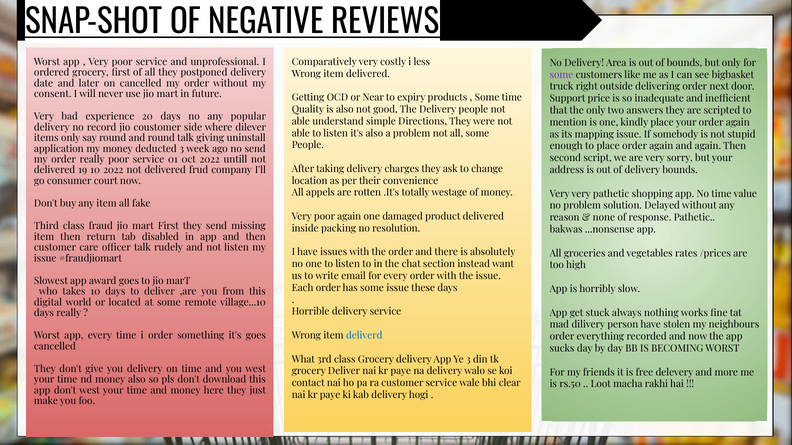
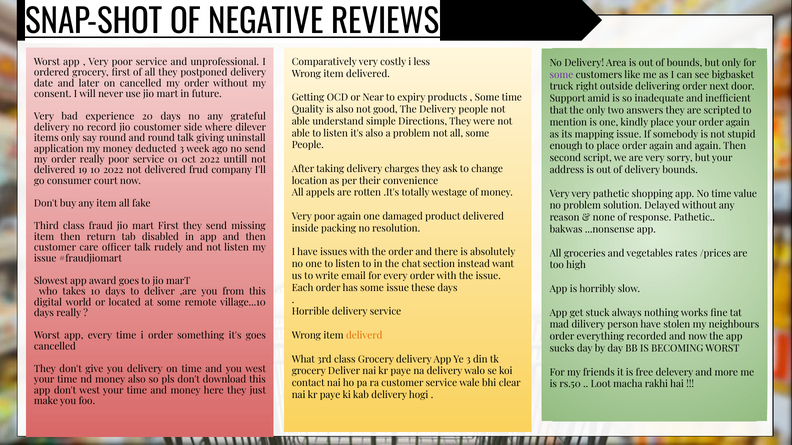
price: price -> amid
popular: popular -> grateful
deliverd colour: blue -> orange
